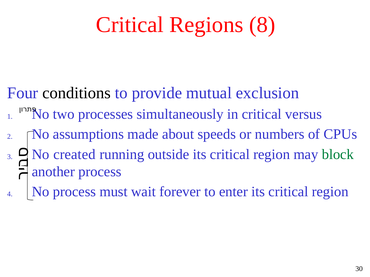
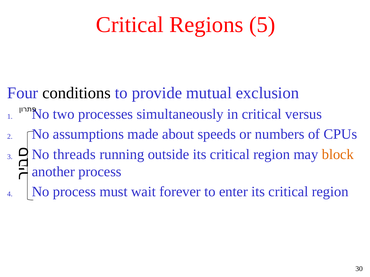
8: 8 -> 5
created: created -> threads
block colour: green -> orange
